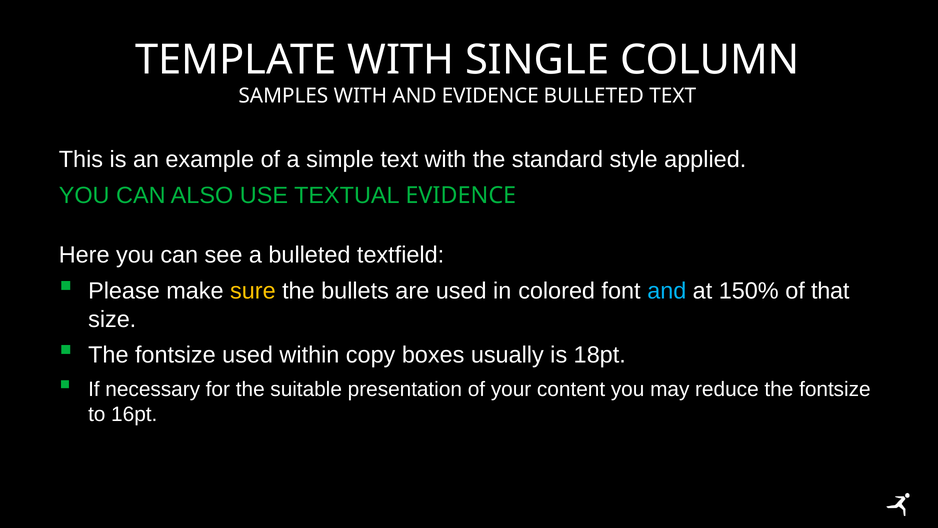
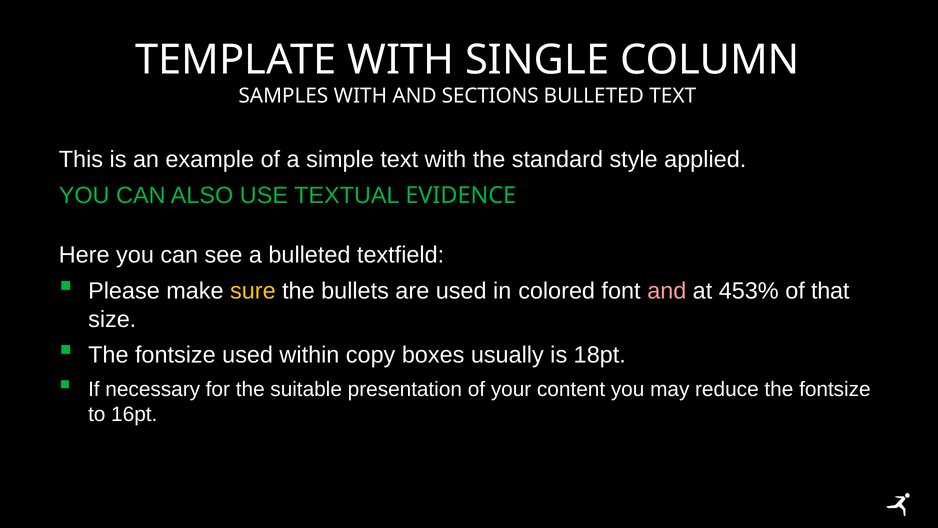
AND EVIDENCE: EVIDENCE -> SECTIONS
and at (667, 291) colour: light blue -> pink
150%: 150% -> 453%
